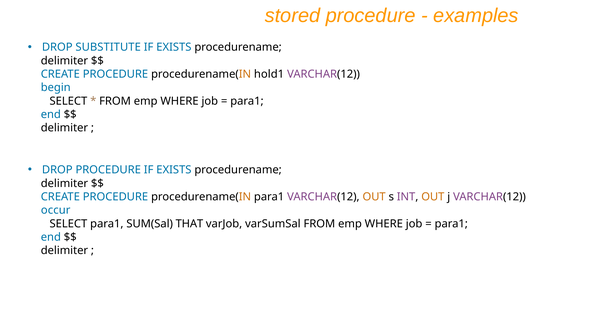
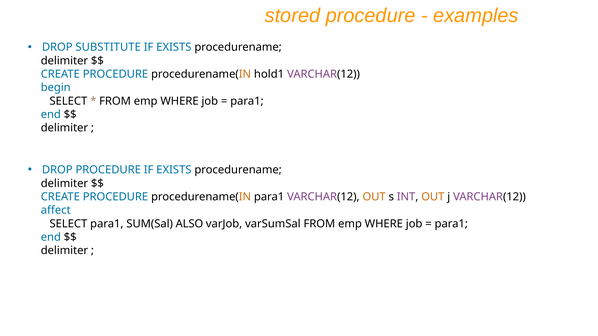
occur: occur -> affect
THAT: THAT -> ALSO
